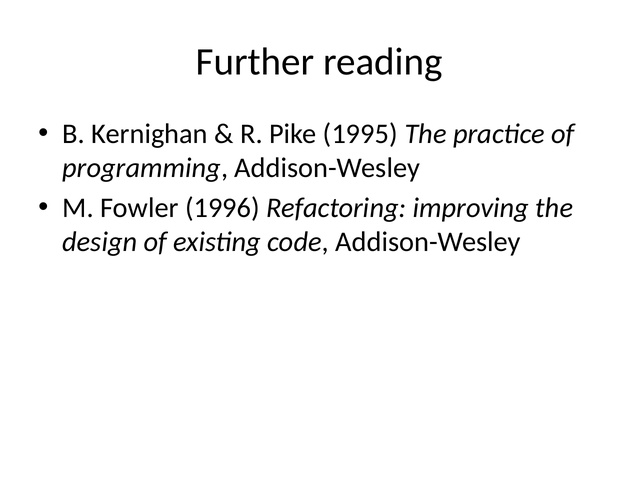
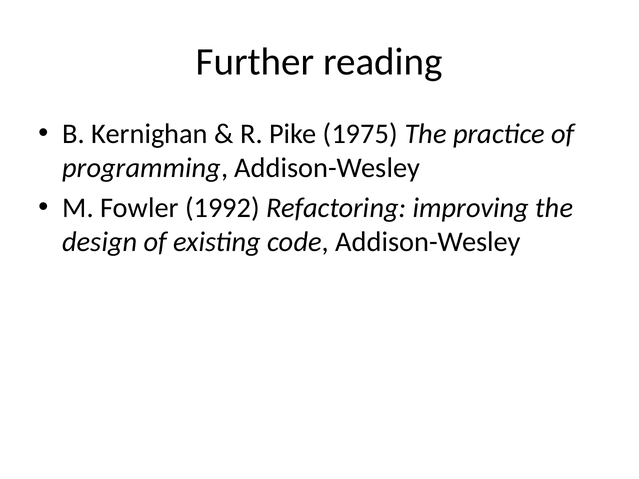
1995: 1995 -> 1975
1996: 1996 -> 1992
